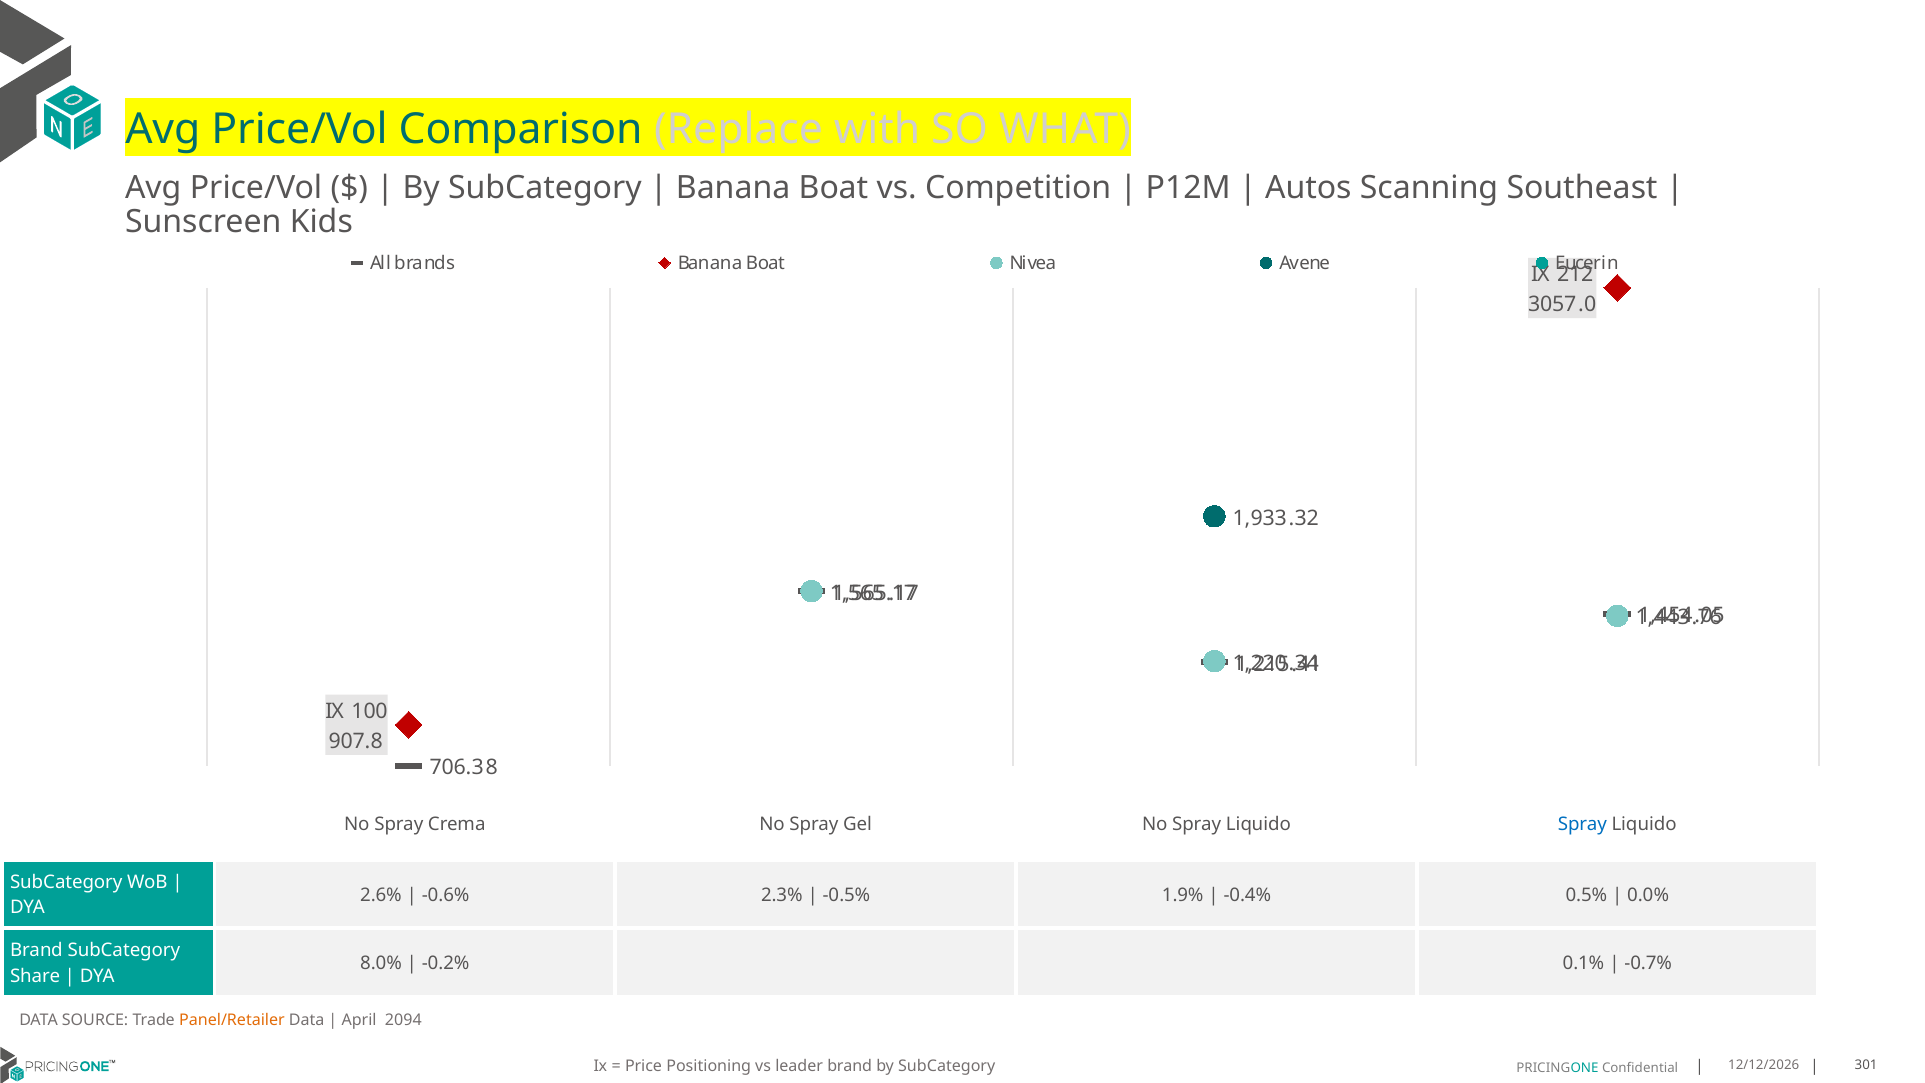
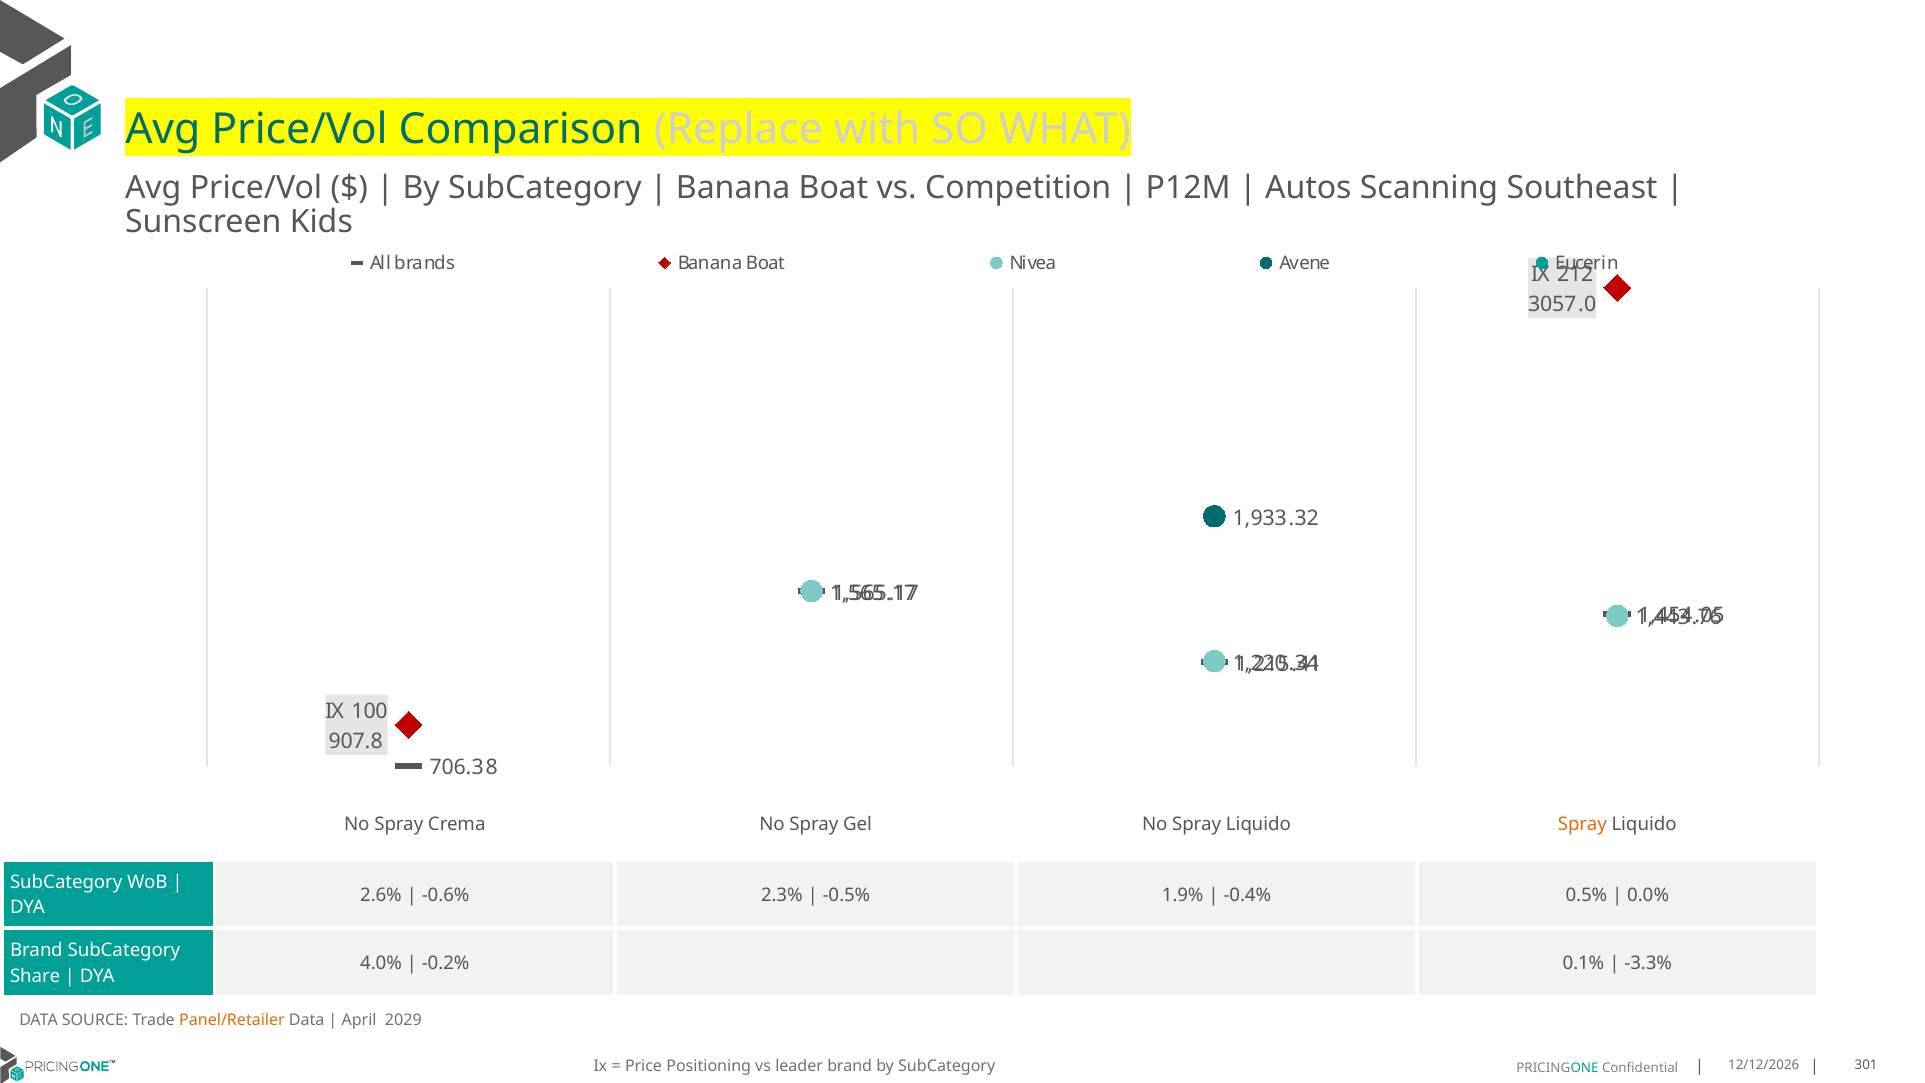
Spray at (1582, 824) colour: blue -> orange
8.0%: 8.0% -> 4.0%
-0.7%: -0.7% -> -3.3%
2094: 2094 -> 2029
